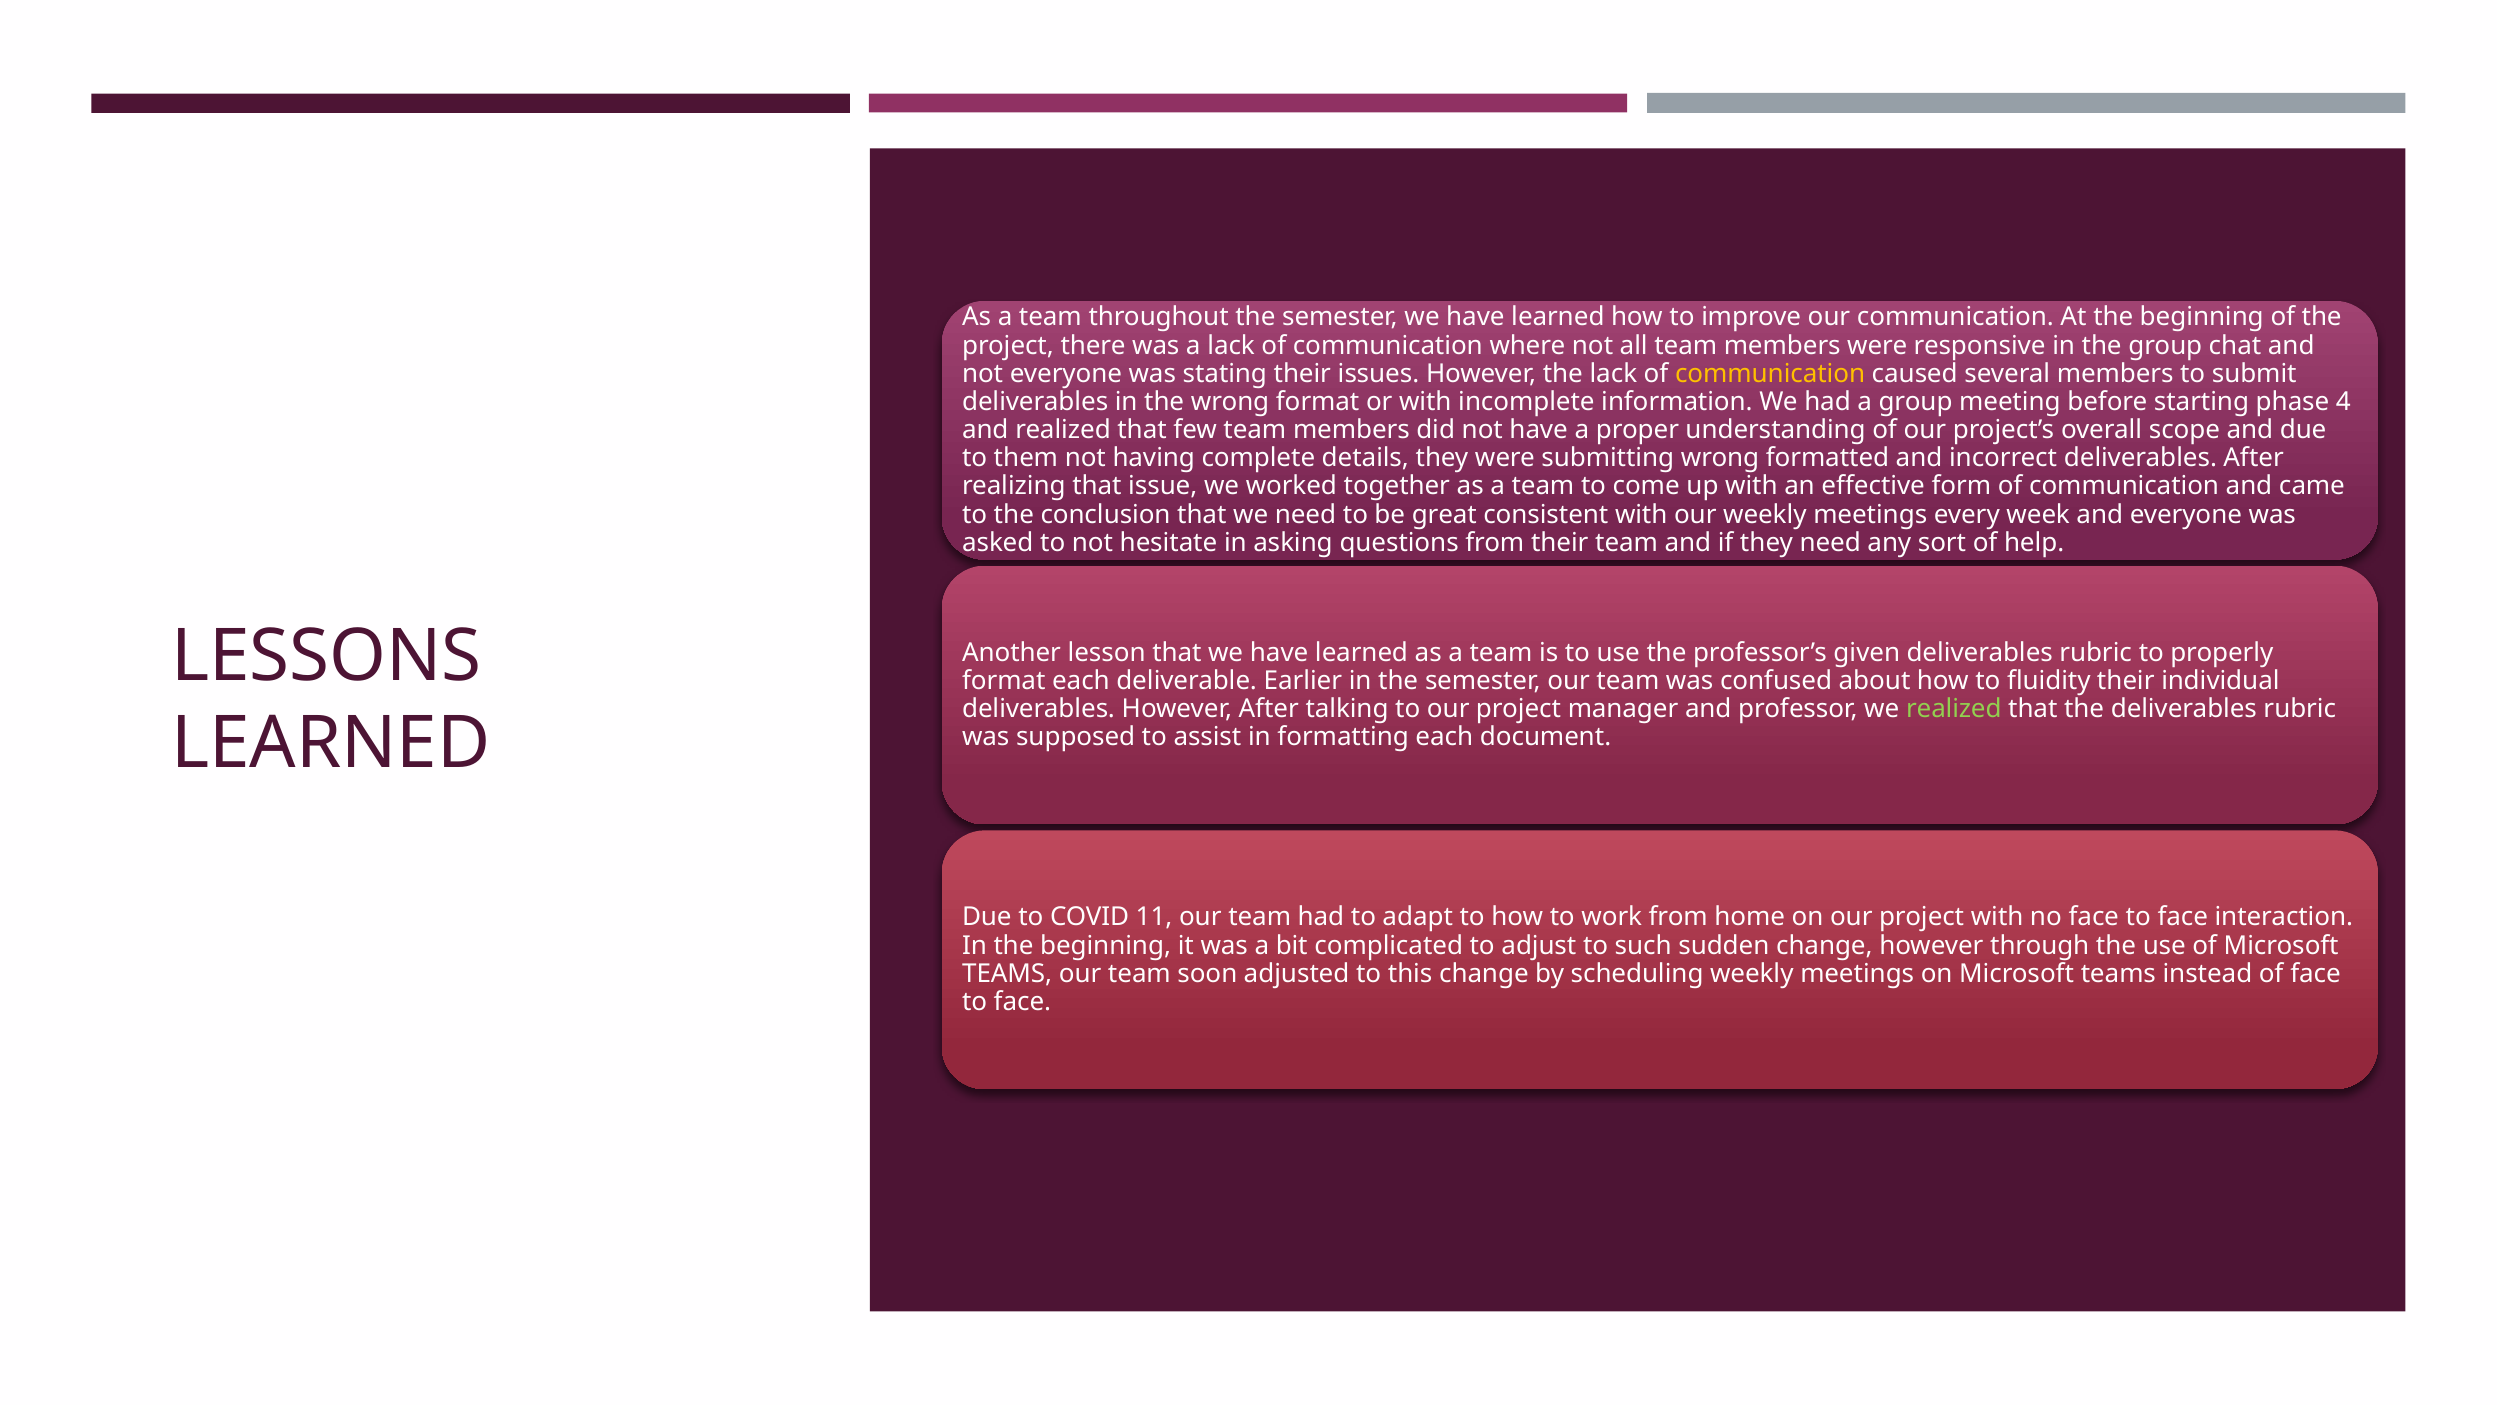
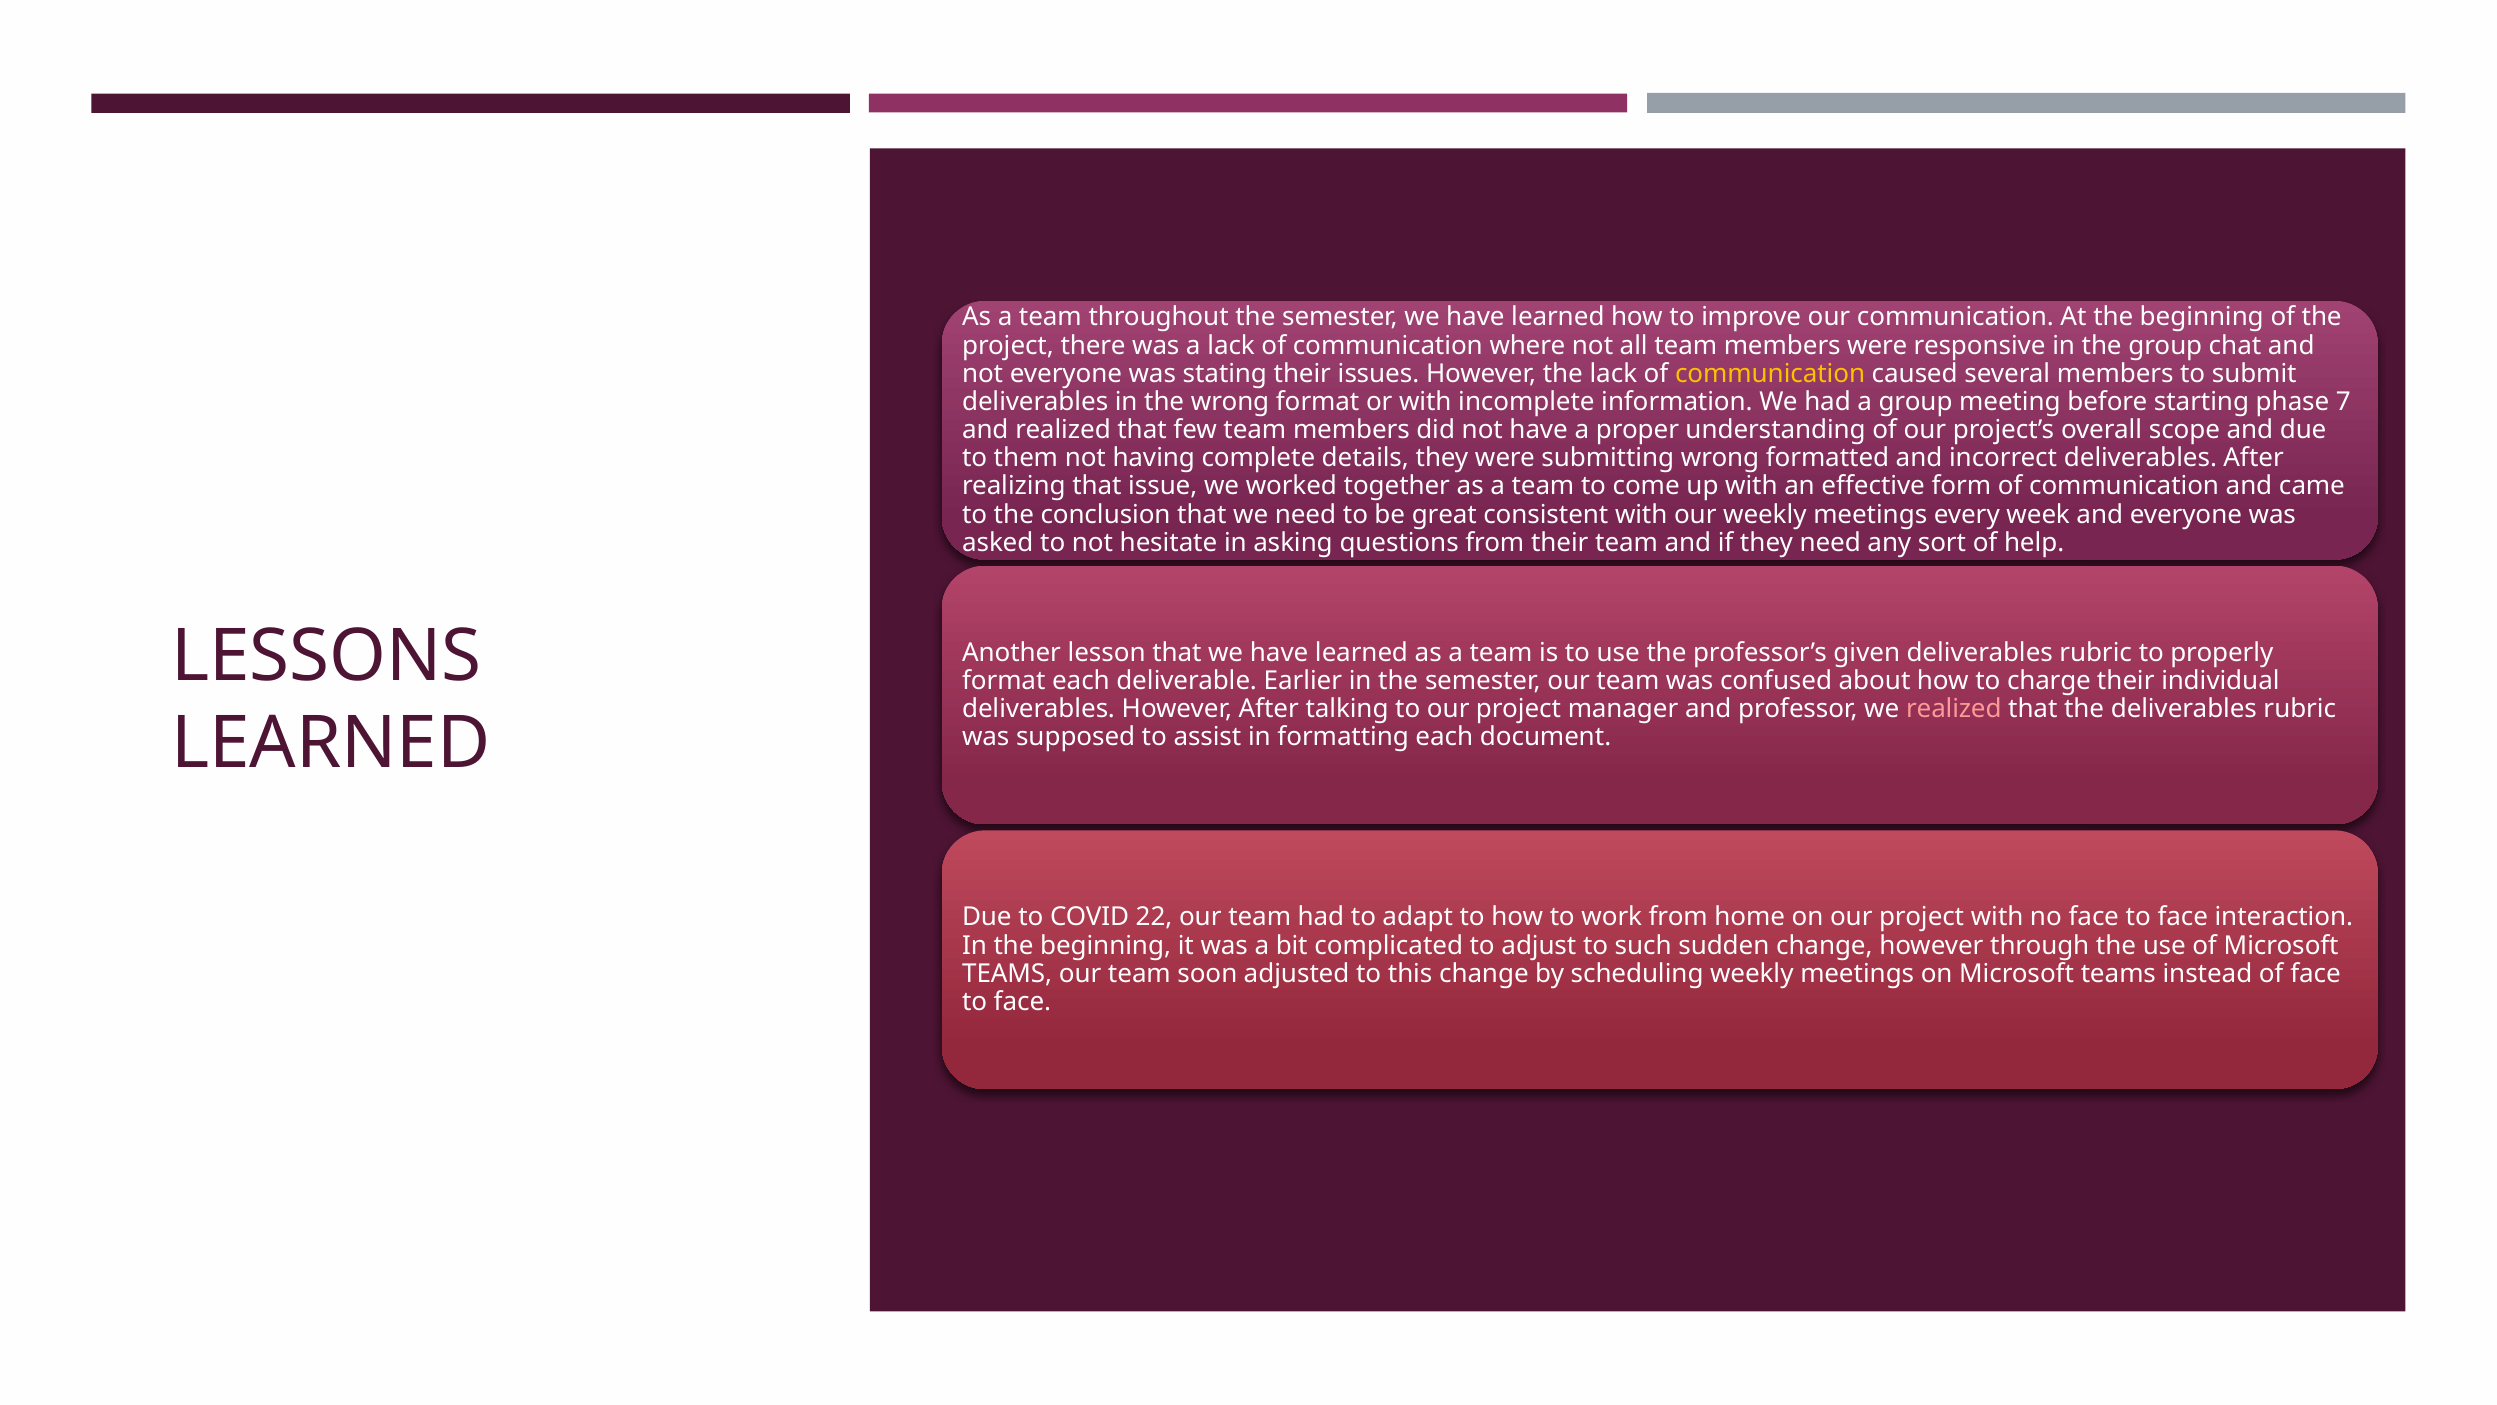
4: 4 -> 7
fluidity: fluidity -> charge
realized at (1954, 709) colour: light green -> pink
11: 11 -> 22
